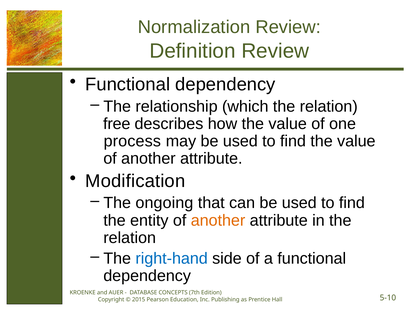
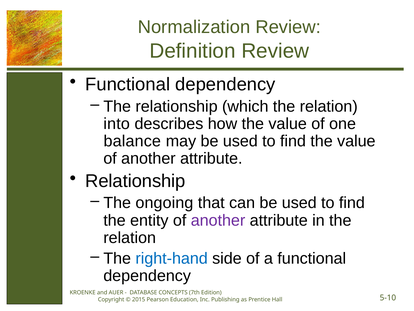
free: free -> into
process: process -> balance
Modification at (135, 181): Modification -> Relationship
another at (218, 220) colour: orange -> purple
